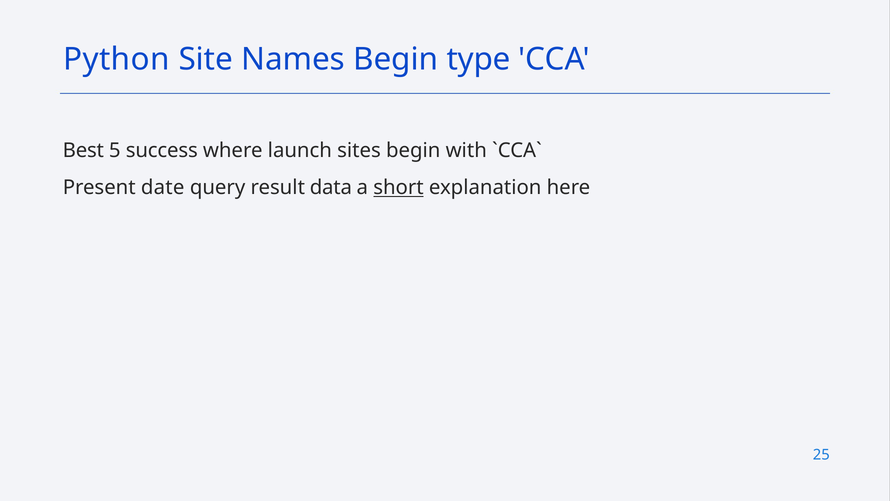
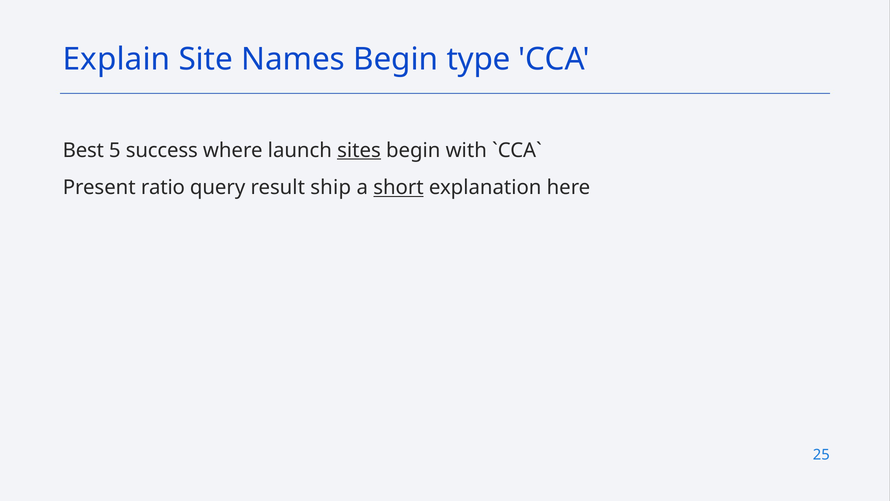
Python: Python -> Explain
sites underline: none -> present
date: date -> ratio
data: data -> ship
